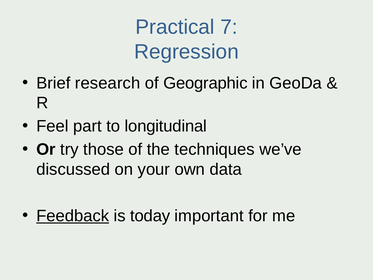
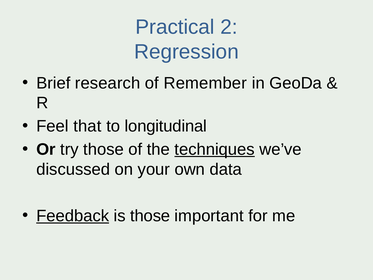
7: 7 -> 2
Geographic: Geographic -> Remember
part: part -> that
techniques underline: none -> present
is today: today -> those
